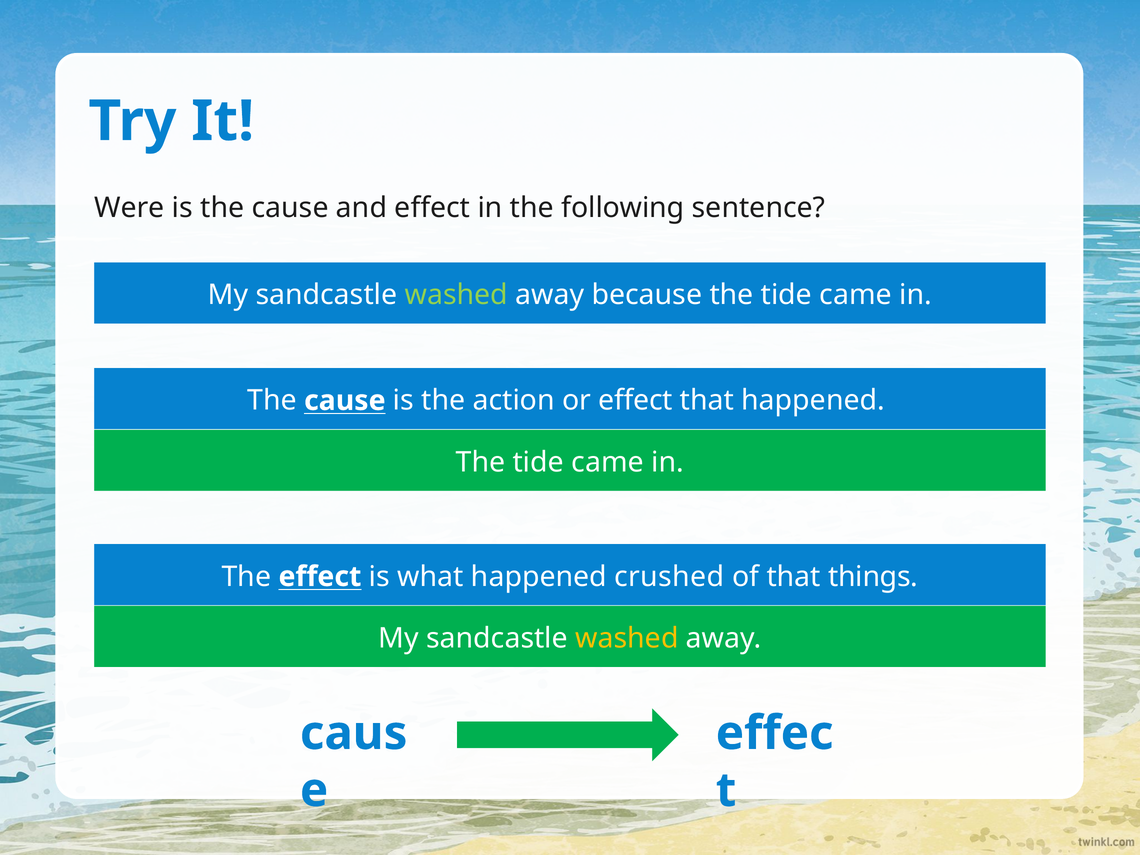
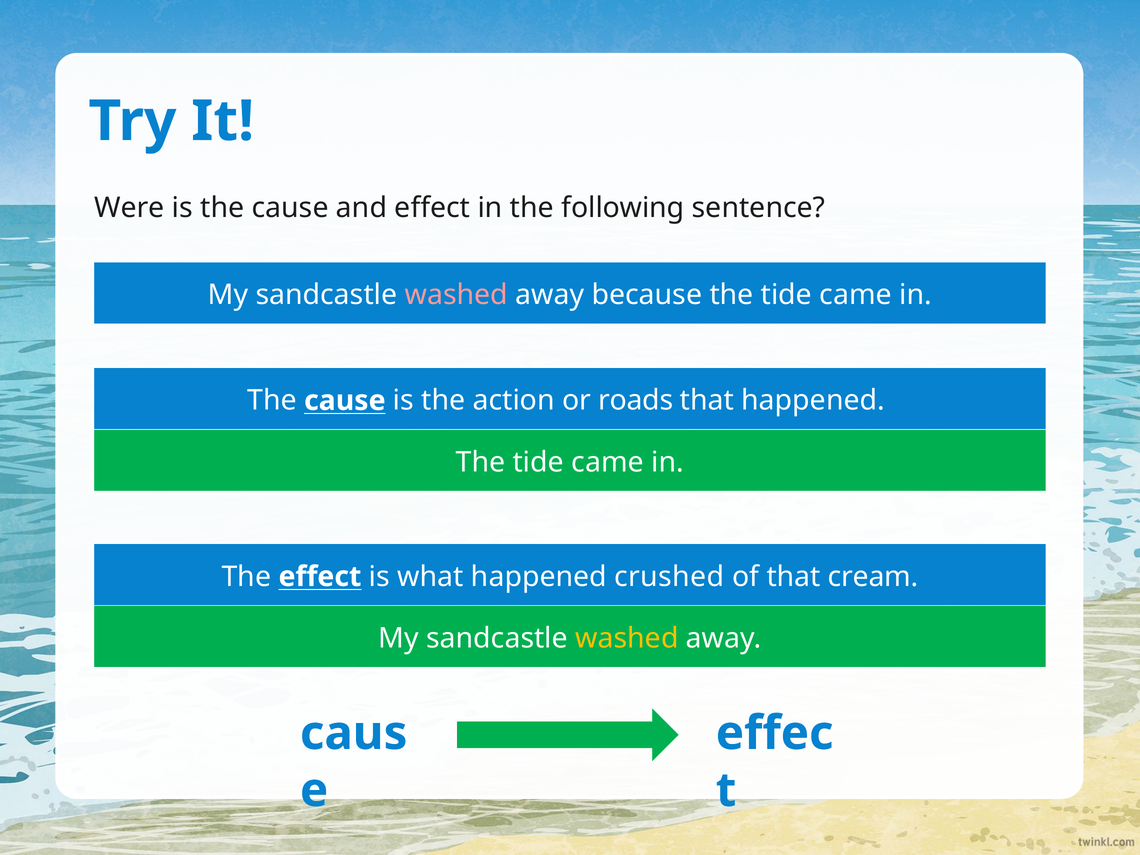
washed at (456, 295) colour: light green -> pink
or effect: effect -> roads
things: things -> cream
